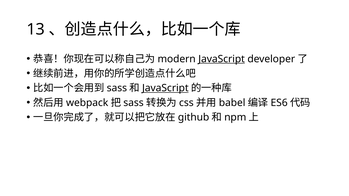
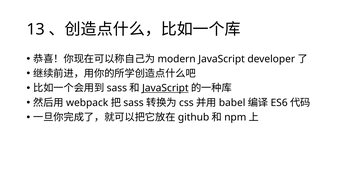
JavaScript at (222, 59) underline: present -> none
